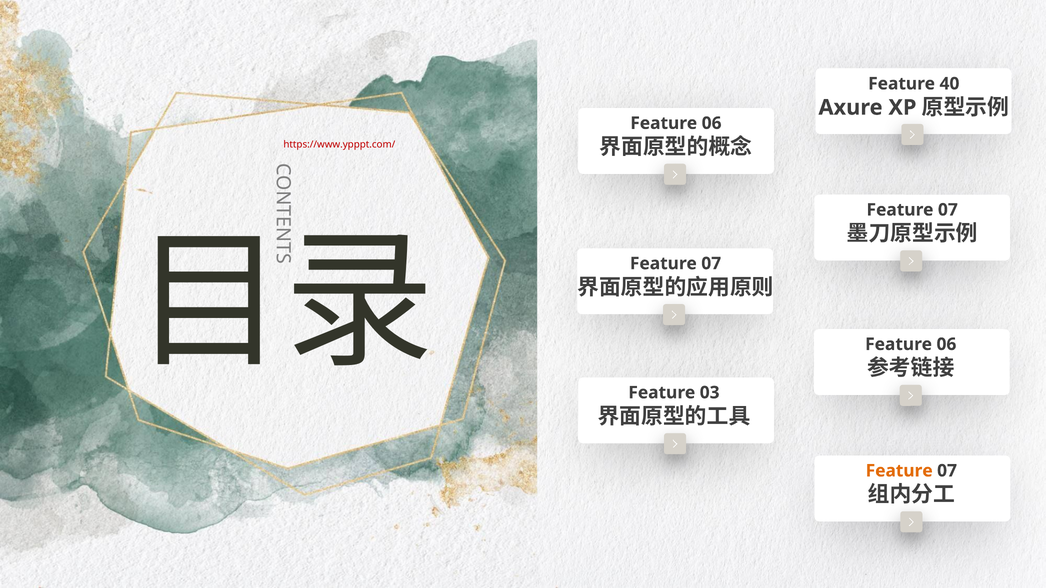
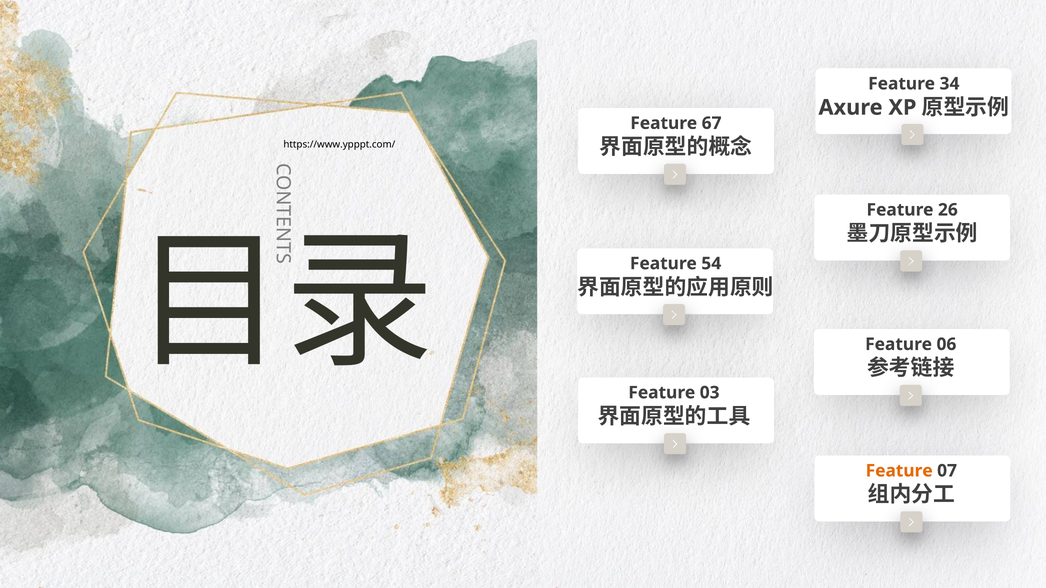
40: 40 -> 34
06 at (712, 123): 06 -> 67
https://www.ypppt.com/ colour: red -> black
07 at (948, 210): 07 -> 26
07 at (711, 264): 07 -> 54
